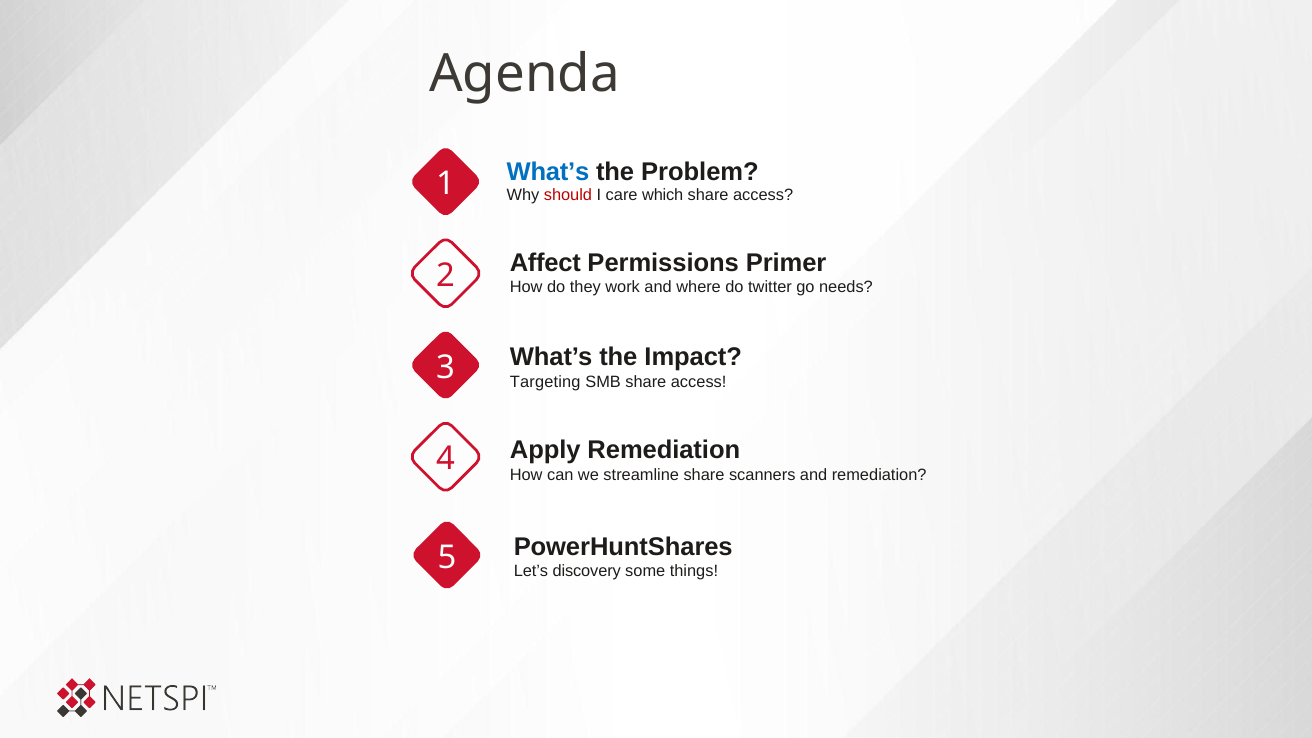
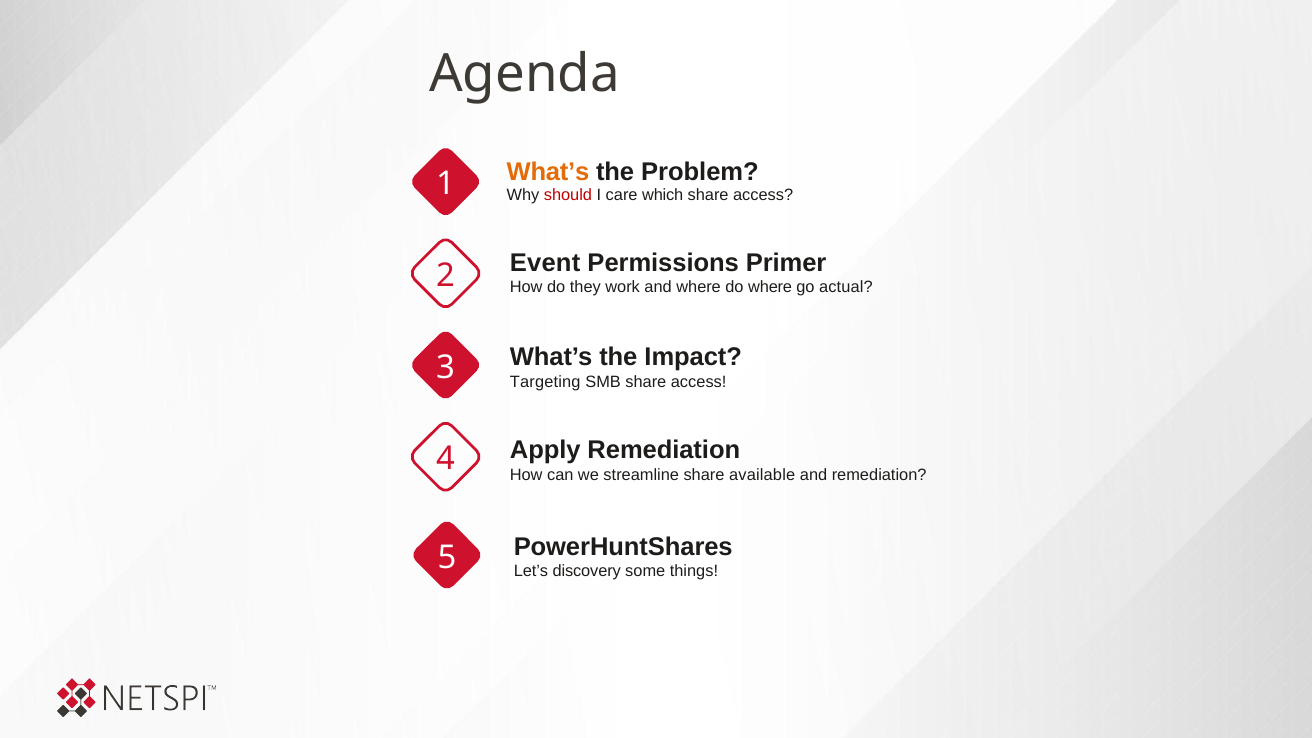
What’s at (548, 172) colour: blue -> orange
Affect: Affect -> Event
do twitter: twitter -> where
needs: needs -> actual
scanners: scanners -> available
